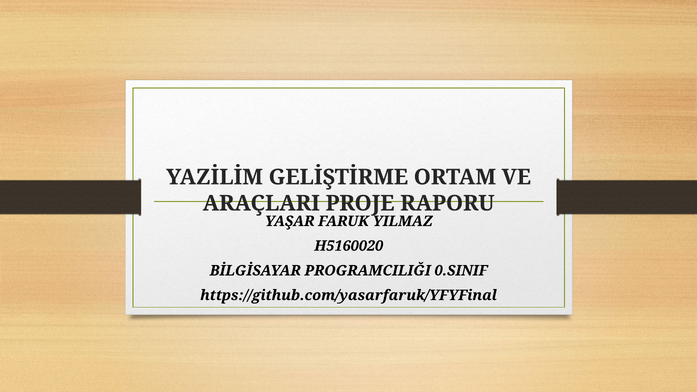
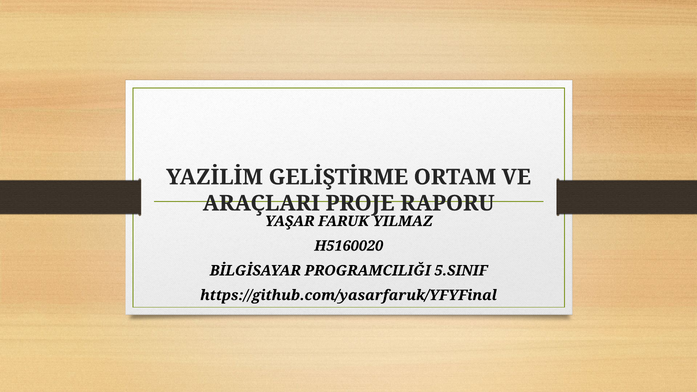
0.SINIF: 0.SINIF -> 5.SINIF
